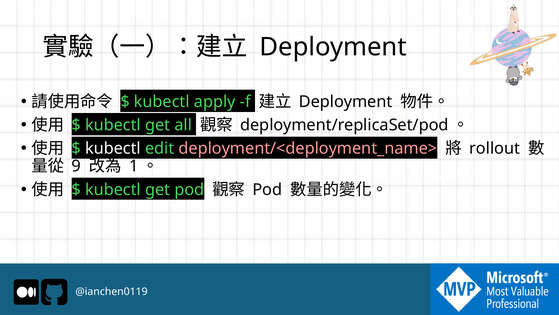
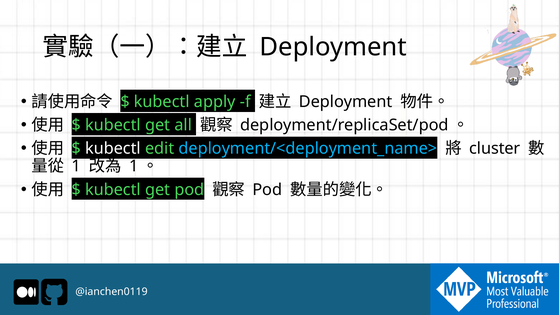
deployment/<deployment_name> colour: pink -> light blue
rollout: rollout -> cluster
9 at (76, 166): 9 -> 1
